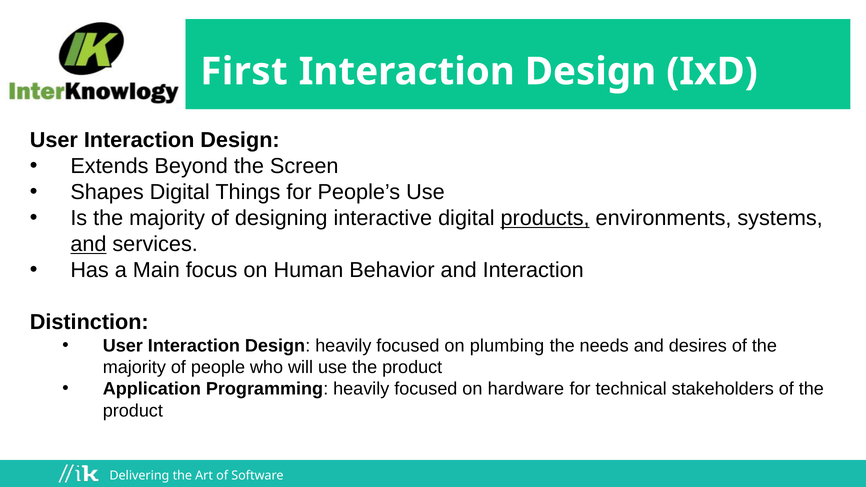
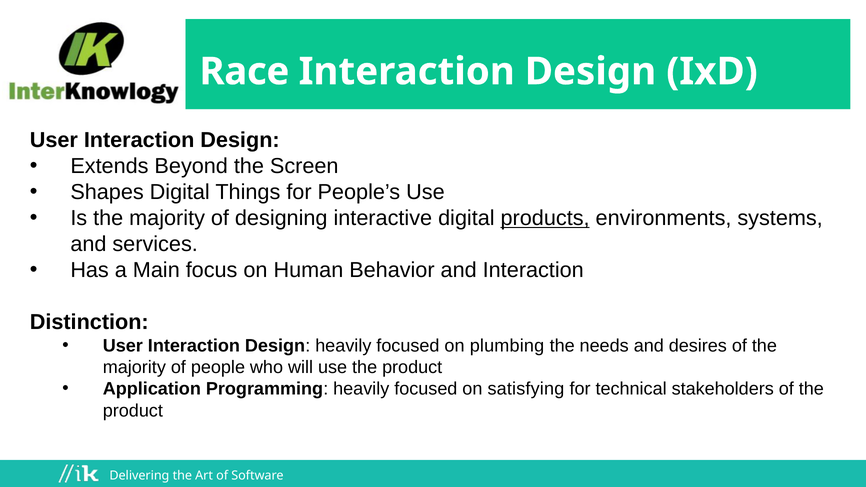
First: First -> Race
and at (88, 244) underline: present -> none
hardware: hardware -> satisfying
